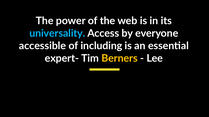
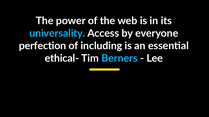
accessible: accessible -> perfection
expert-: expert- -> ethical-
Berners colour: yellow -> light blue
